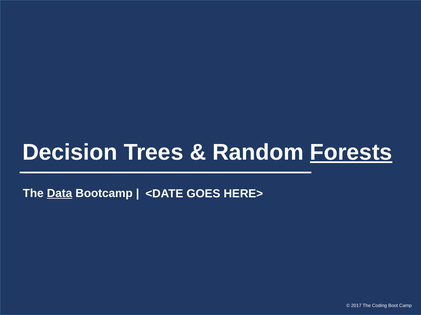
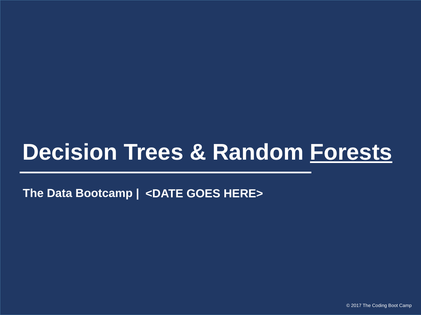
Data underline: present -> none
